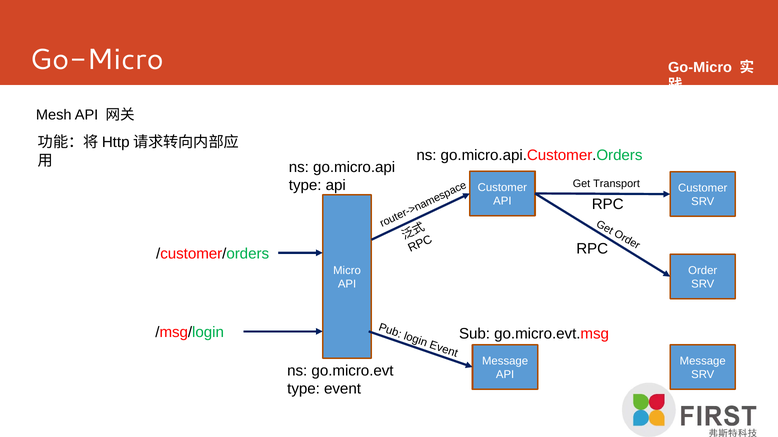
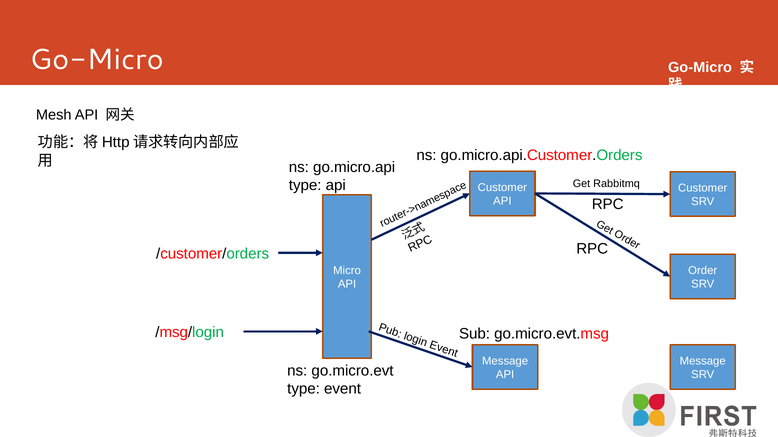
Transport: Transport -> Rabbitmq
